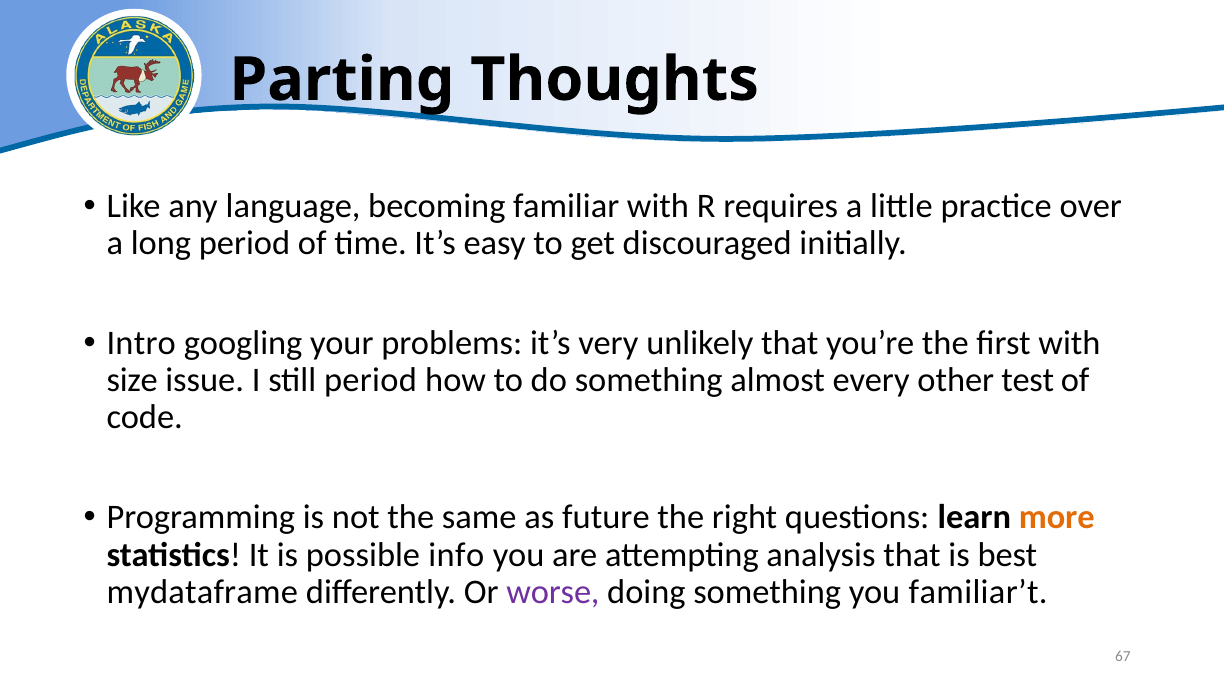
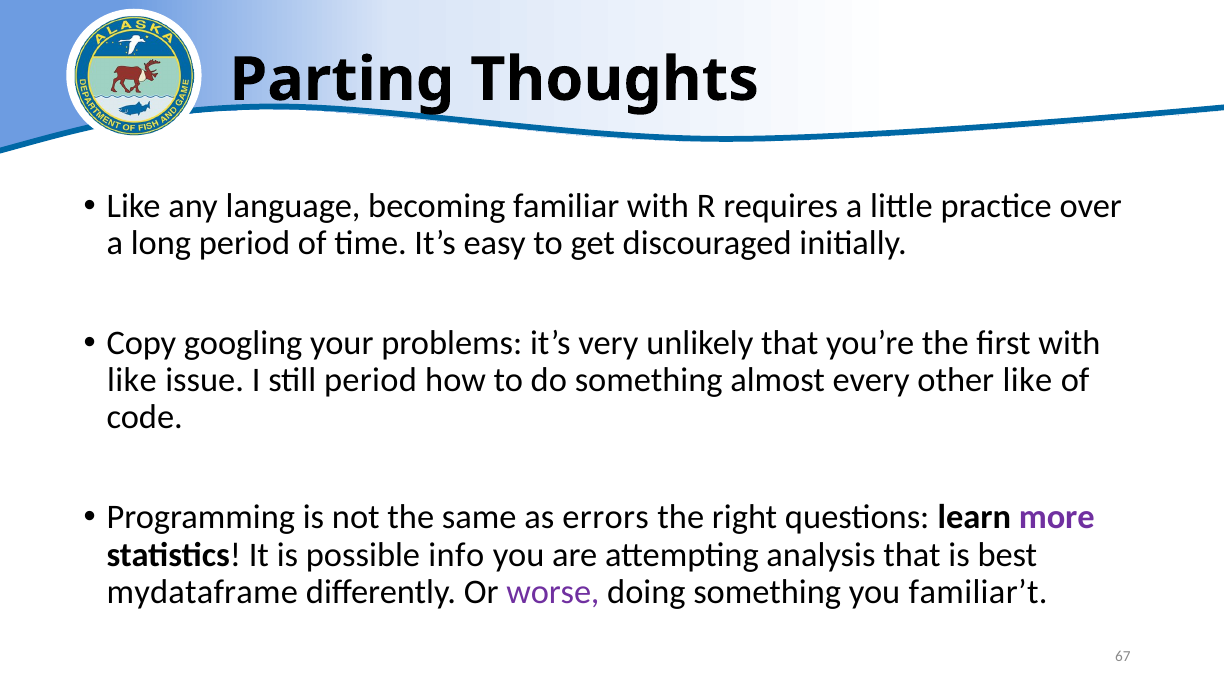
Intro: Intro -> Copy
size at (132, 381): size -> like
other test: test -> like
future: future -> errors
more colour: orange -> purple
